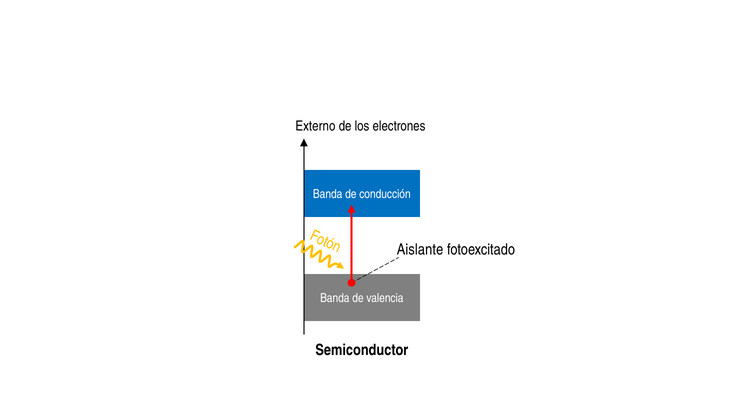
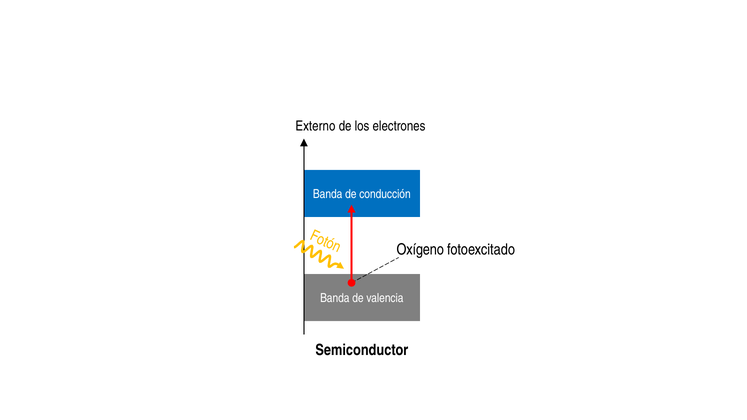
Aislante: Aislante -> Oxígeno
